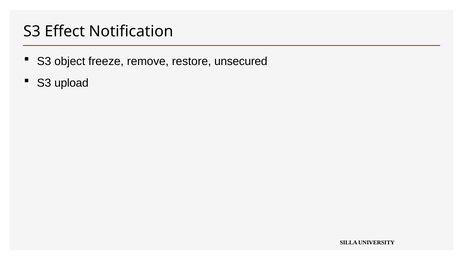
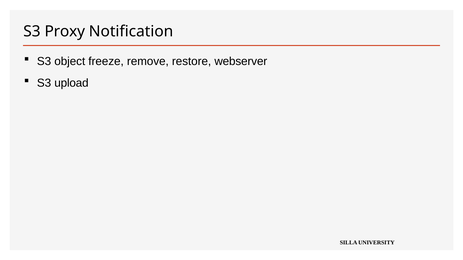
Effect: Effect -> Proxy
unsecured: unsecured -> webserver
